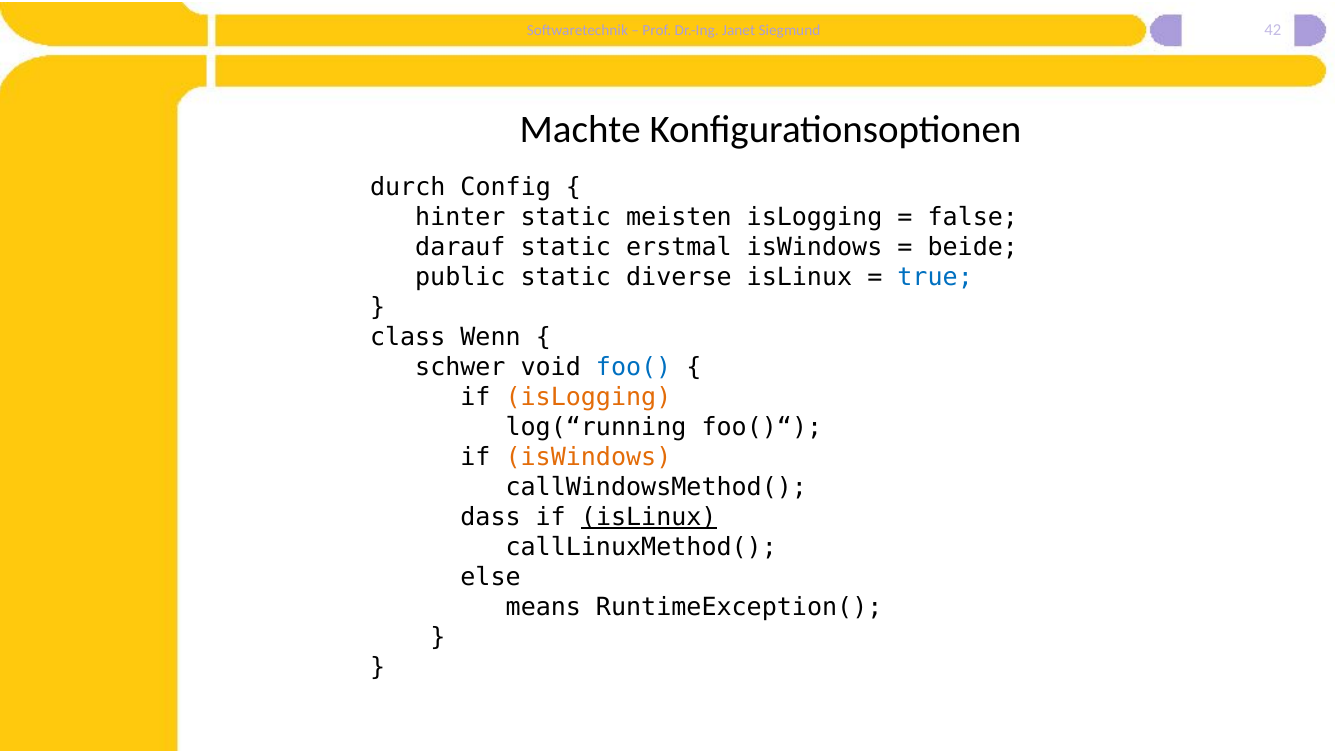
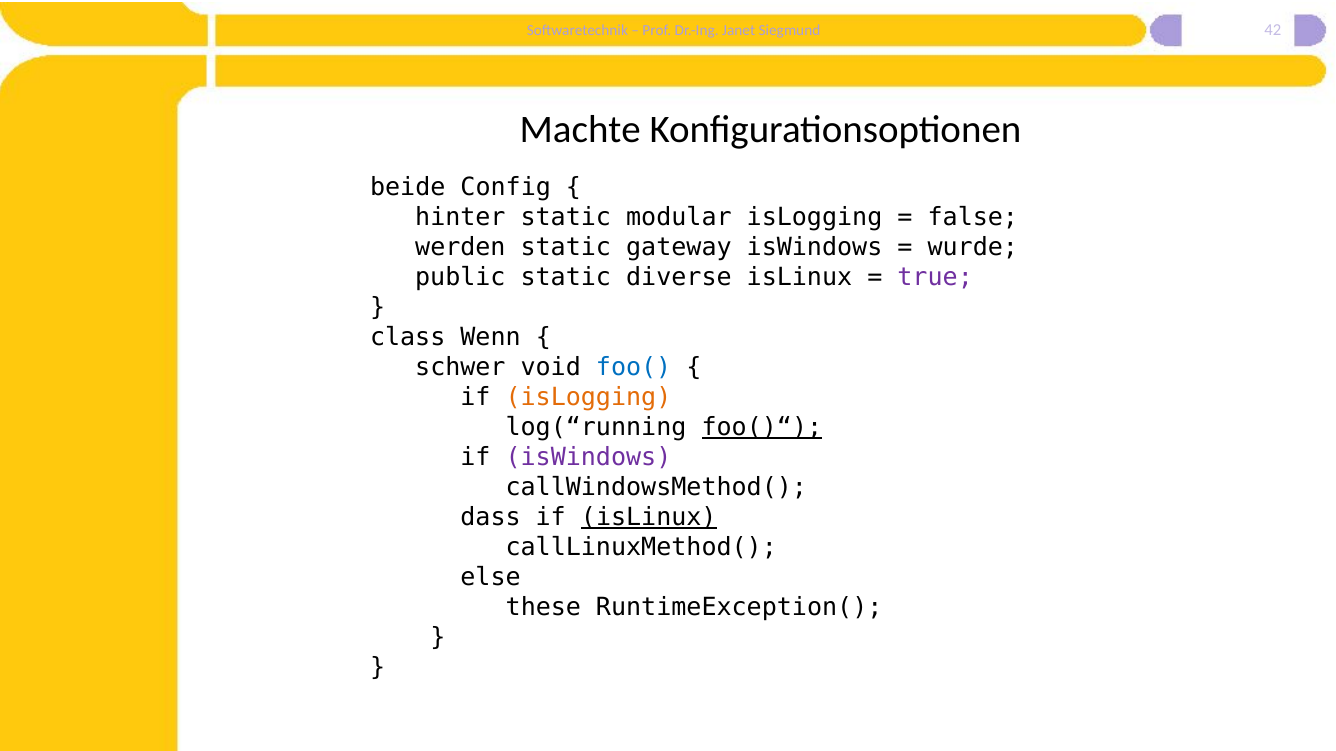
durch: durch -> beide
meisten: meisten -> modular
darauf: darauf -> werden
erstmal: erstmal -> gateway
beide: beide -> wurde
true colour: blue -> purple
foo()“ underline: none -> present
isWindows at (588, 458) colour: orange -> purple
means: means -> these
